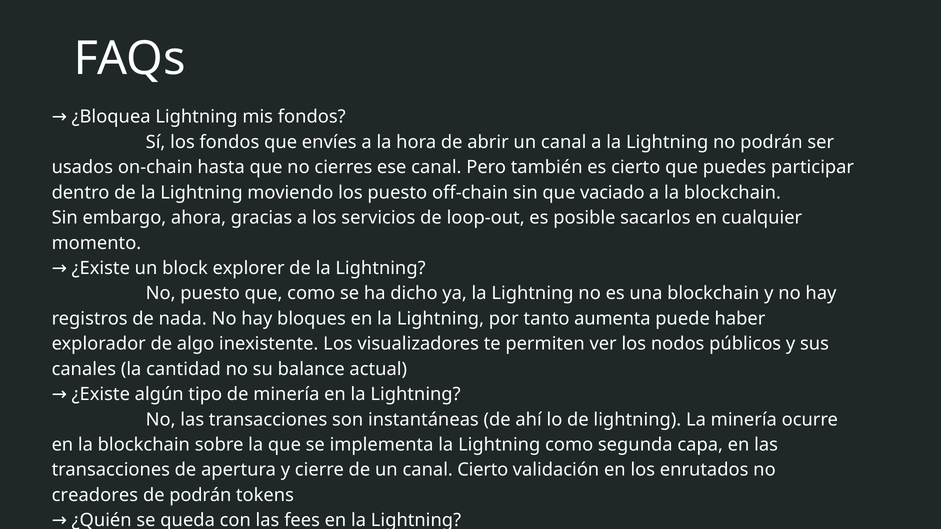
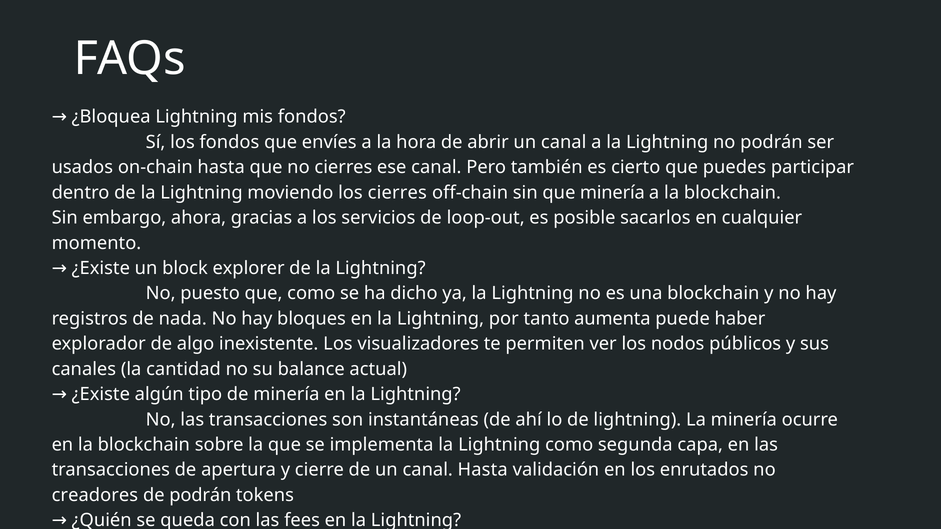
los puesto: puesto -> cierres
que vaciado: vaciado -> minería
canal Cierto: Cierto -> Hasta
